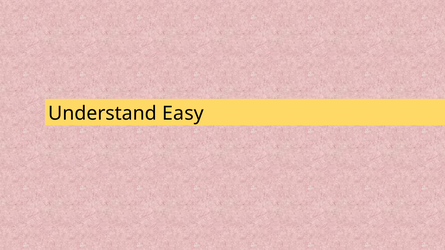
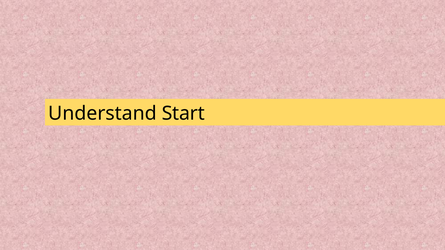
Easy: Easy -> Start
